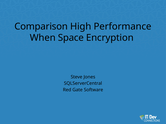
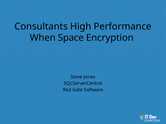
Comparison: Comparison -> Consultants
